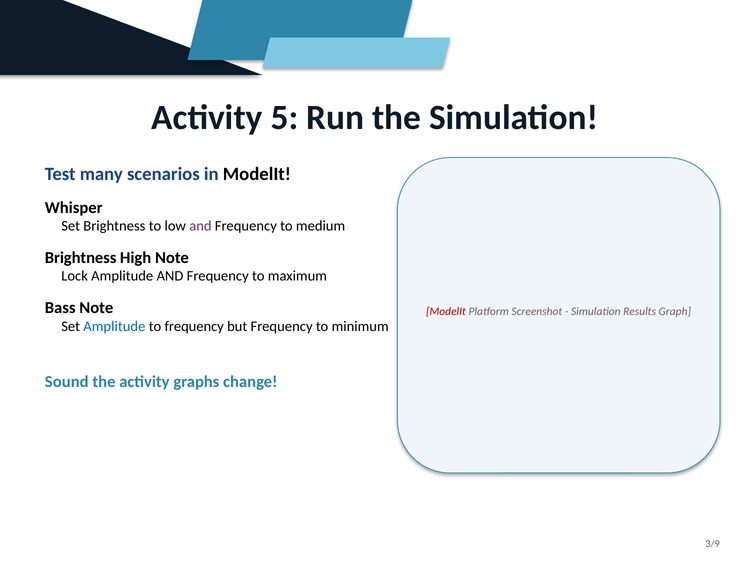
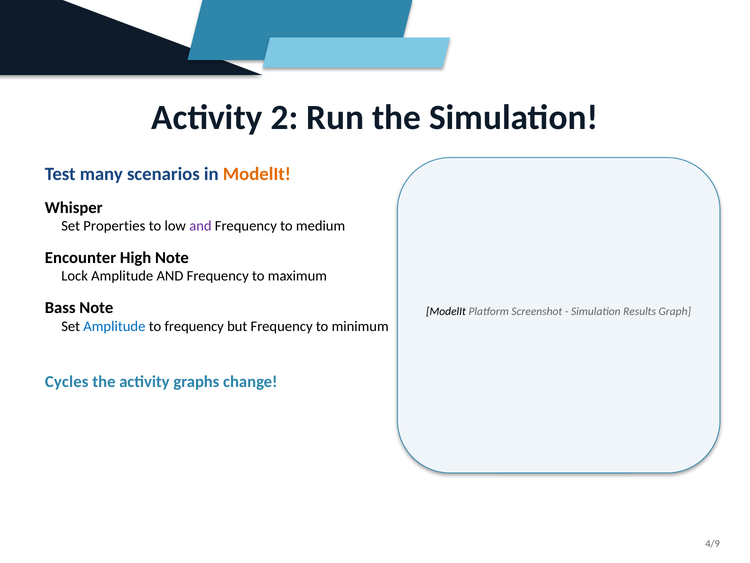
5: 5 -> 2
ModelIt at (257, 174) colour: black -> orange
Set Brightness: Brightness -> Properties
Brightness at (81, 257): Brightness -> Encounter
ModelIt at (446, 311) colour: red -> black
Sound: Sound -> Cycles
3/9: 3/9 -> 4/9
